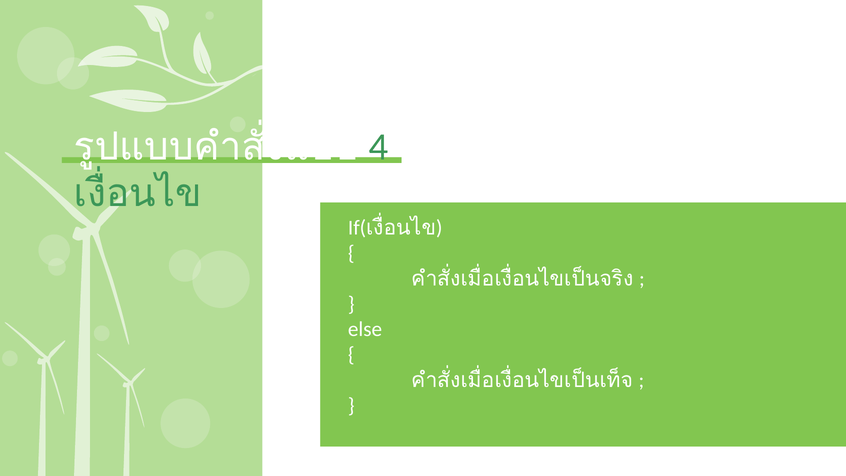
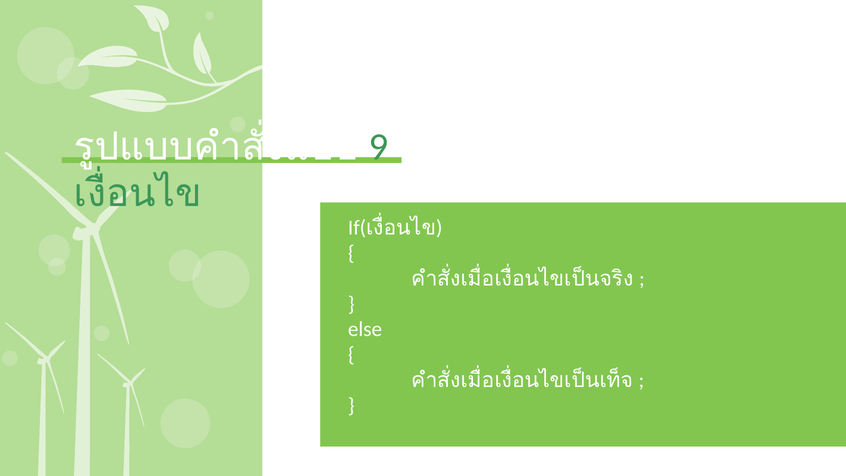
4: 4 -> 9
